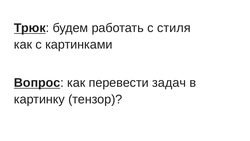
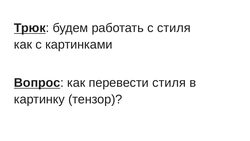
перевести задач: задач -> стиля
